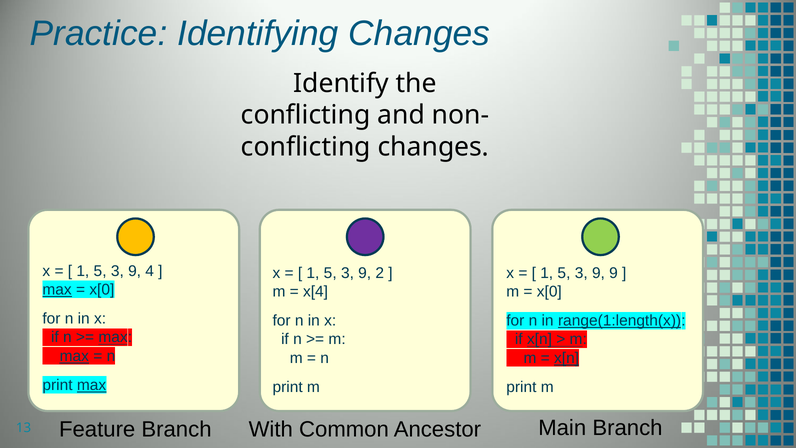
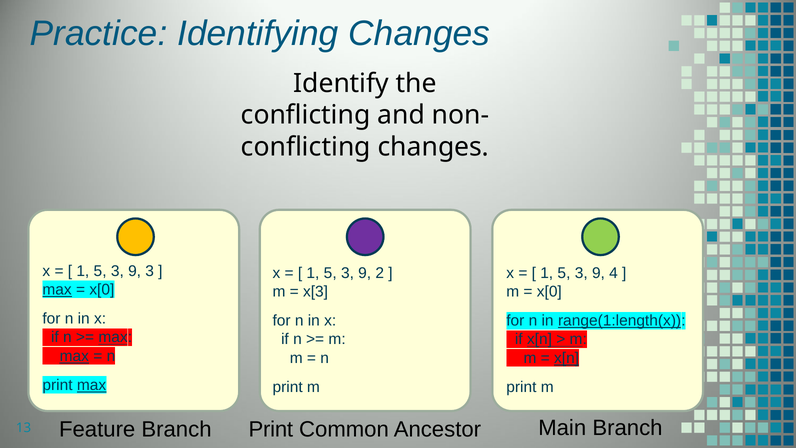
9 4: 4 -> 3
9 9: 9 -> 4
x[4: x[4 -> x[3
Branch With: With -> Print
